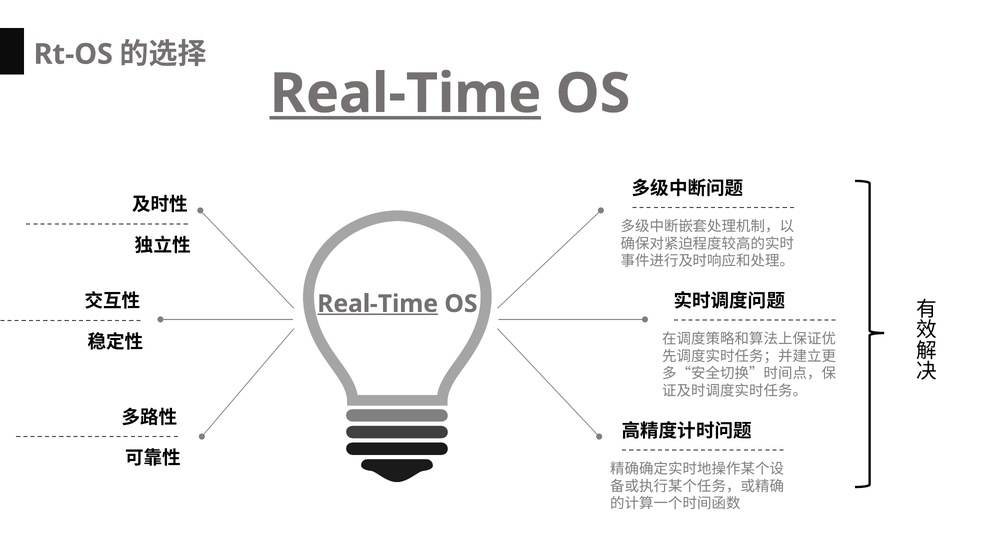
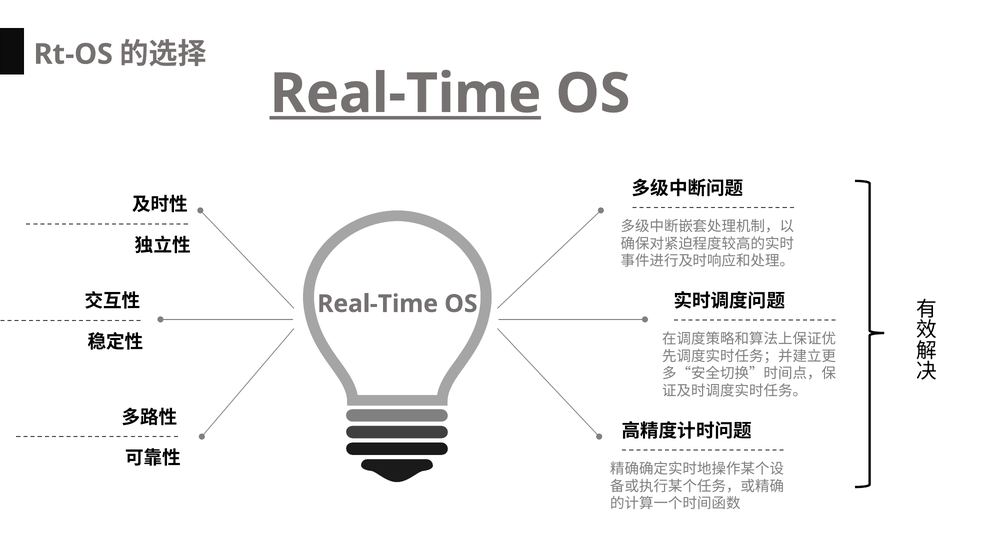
Real-Time at (378, 304) underline: present -> none
